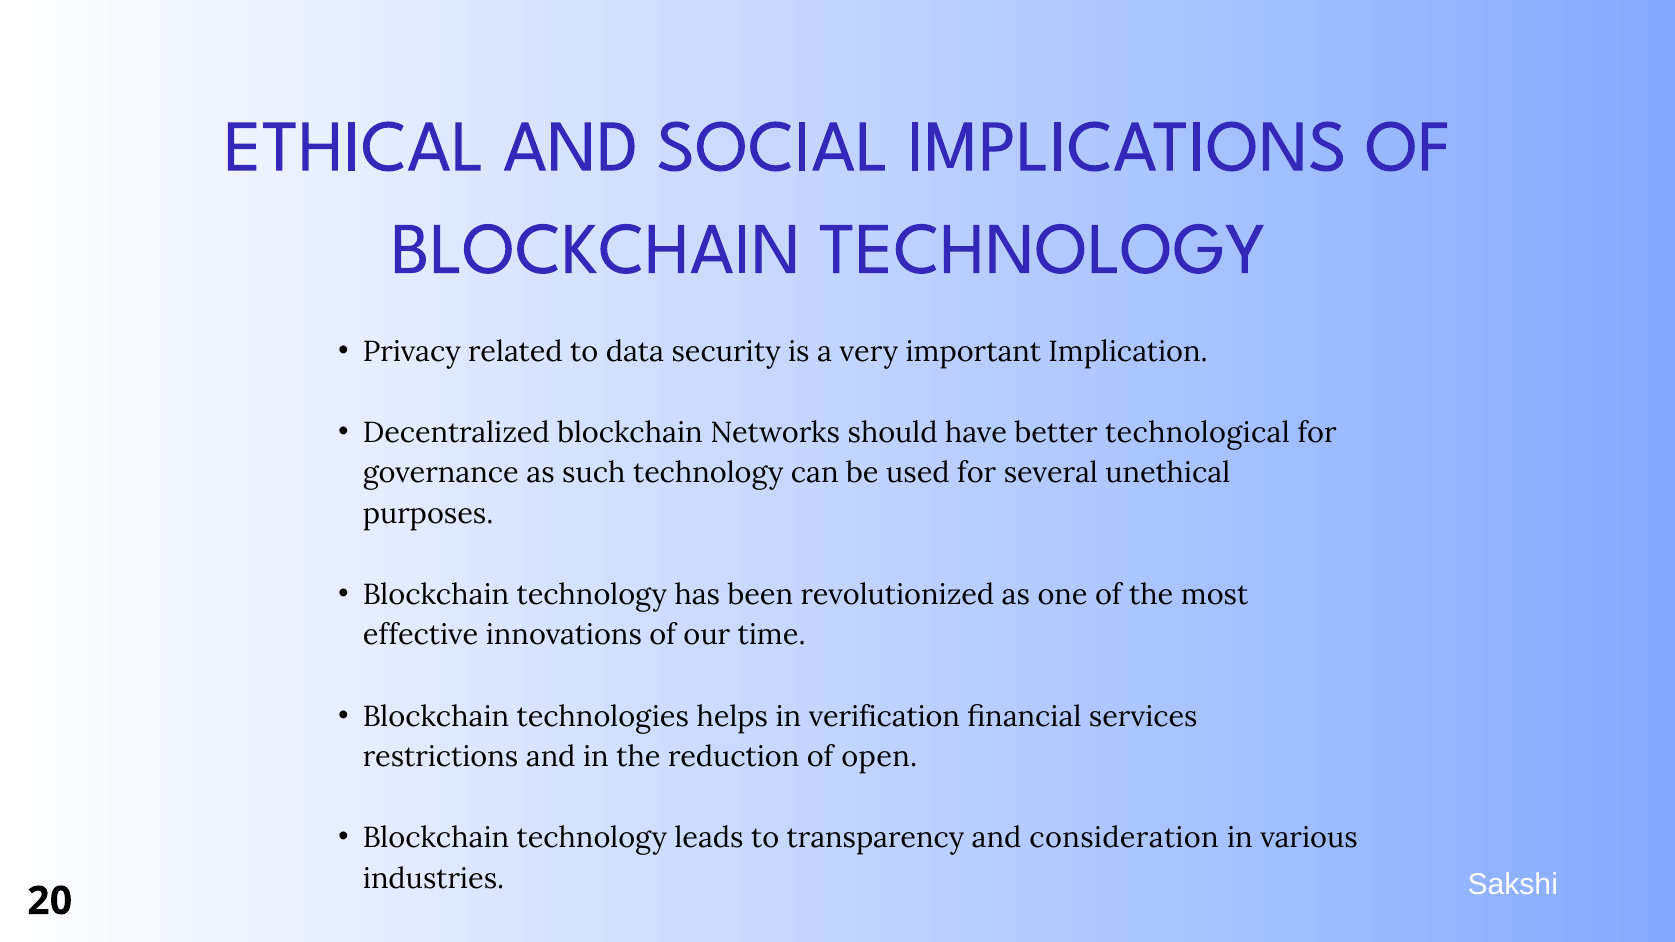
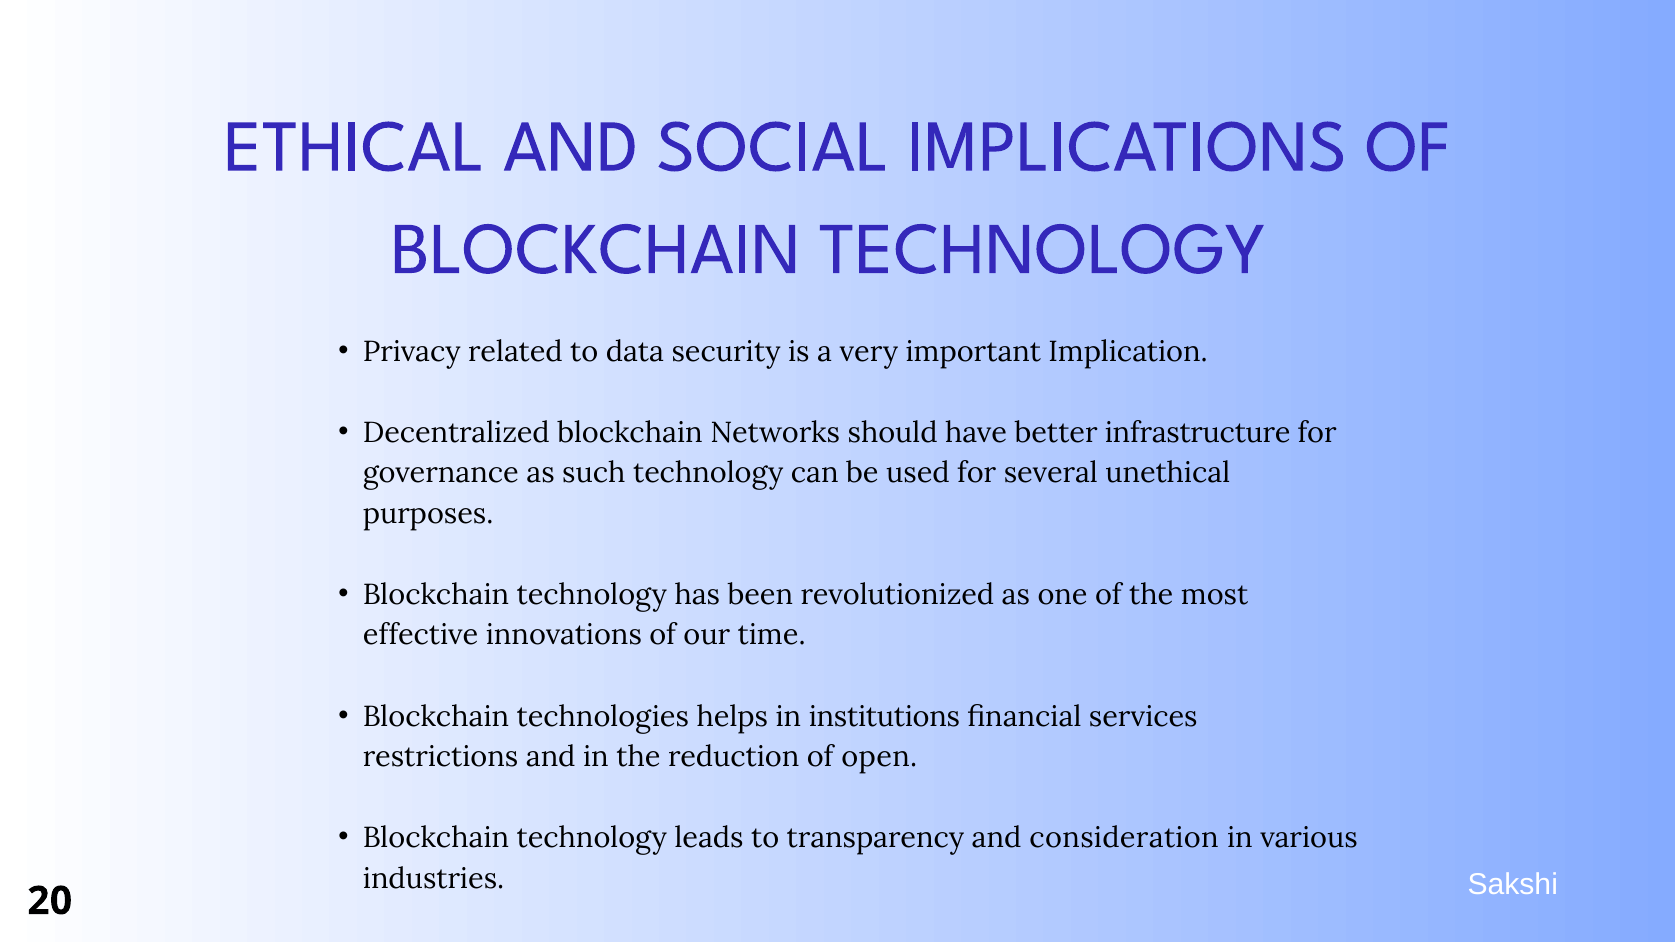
technological: technological -> infrastructure
verification: verification -> institutions
